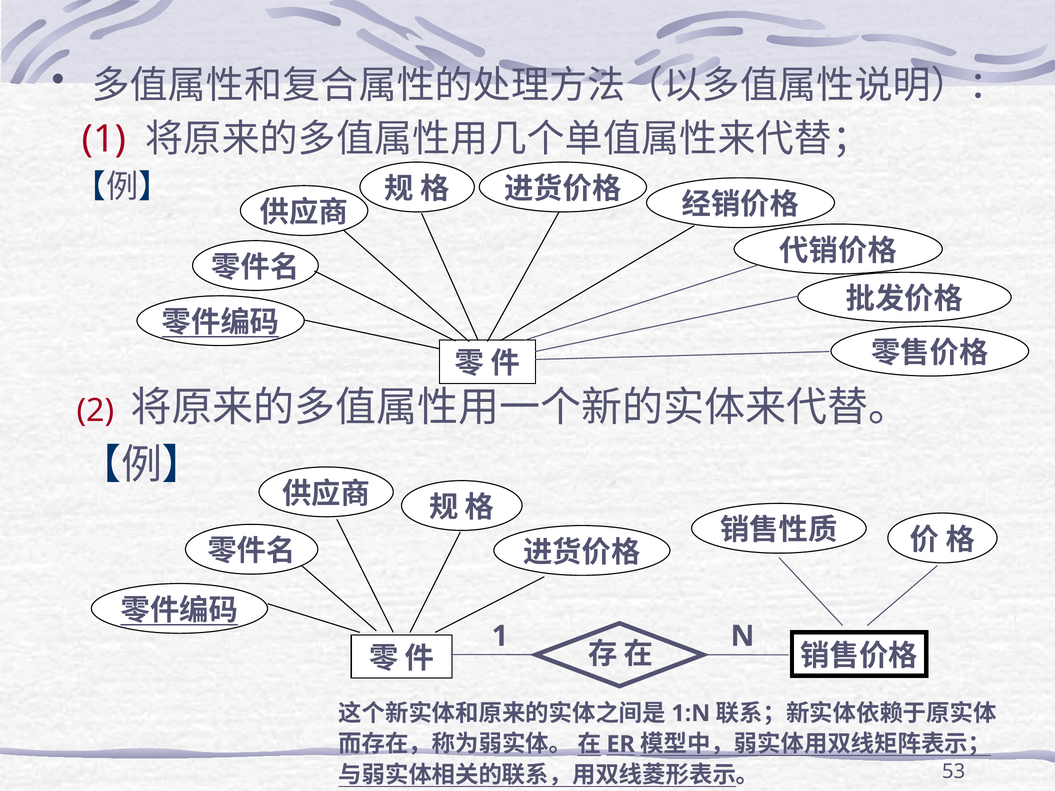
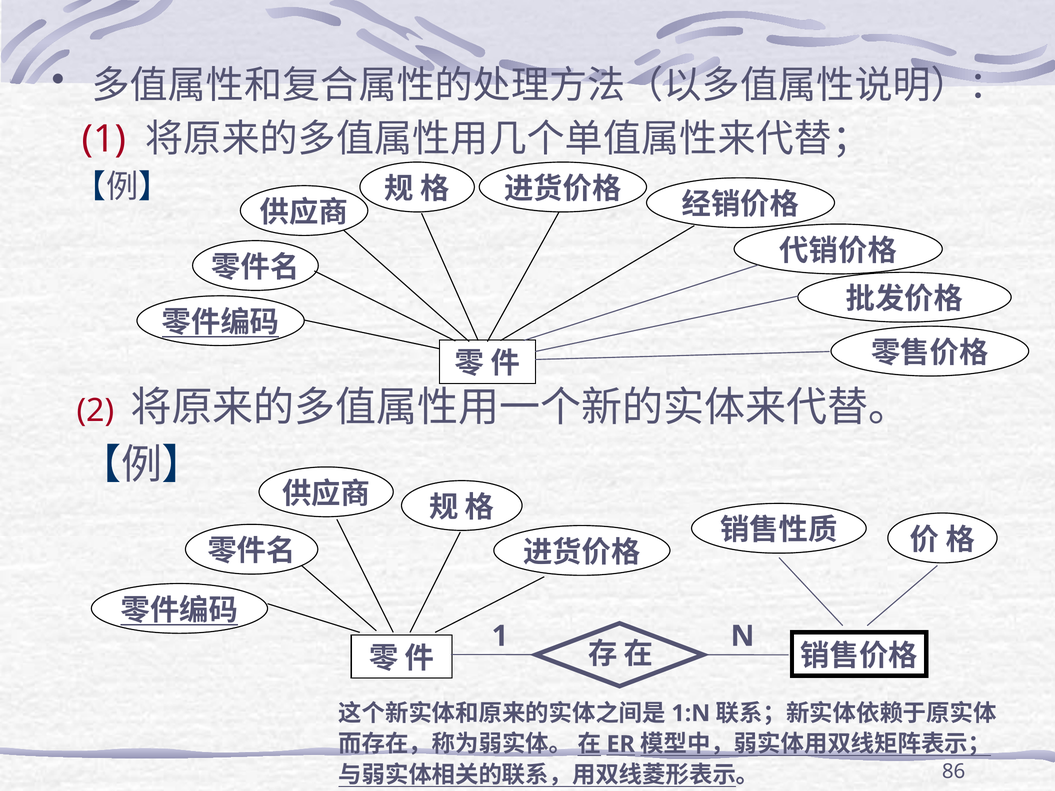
53: 53 -> 86
